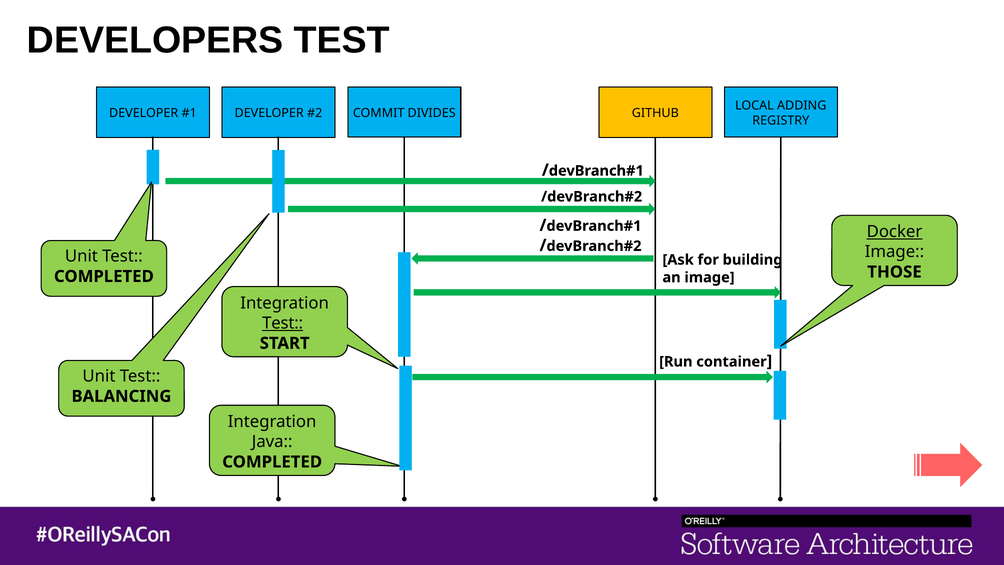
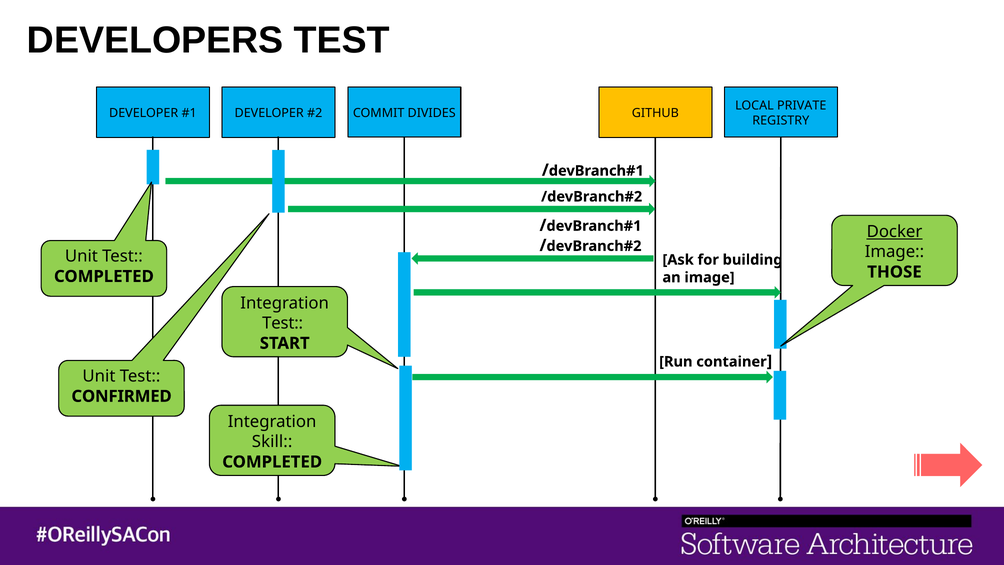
ADDING: ADDING -> PRIVATE
Test at (283, 323) underline: present -> none
BALANCING: BALANCING -> CONFIRMED
Java: Java -> Skill
